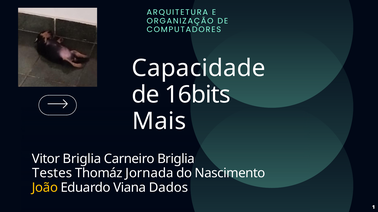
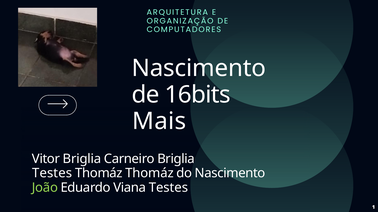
Capacidade at (199, 68): Capacidade -> Nascimento
Thomáz Jornada: Jornada -> Thomáz
João colour: yellow -> light green
Viana Dados: Dados -> Testes
